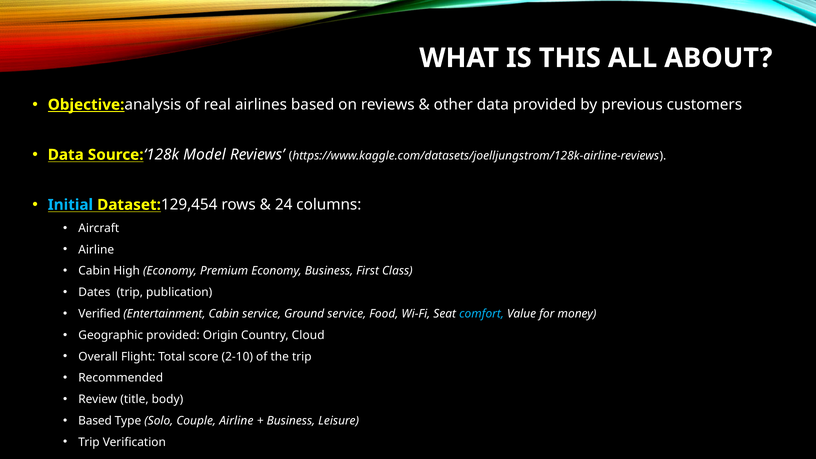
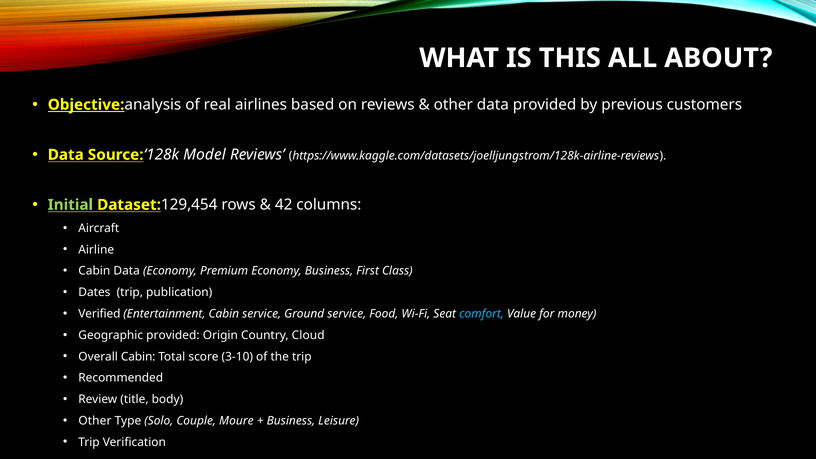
Initial colour: light blue -> light green
24: 24 -> 42
Cabin High: High -> Data
Overall Flight: Flight -> Cabin
2-10: 2-10 -> 3-10
Based at (95, 421): Based -> Other
Couple Airline: Airline -> Moure
